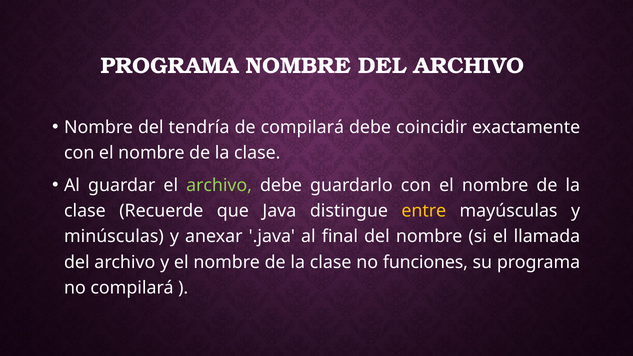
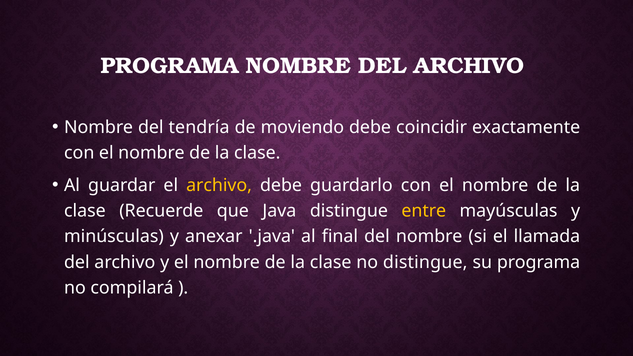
de compilará: compilará -> moviendo
archivo at (219, 185) colour: light green -> yellow
no funciones: funciones -> distingue
